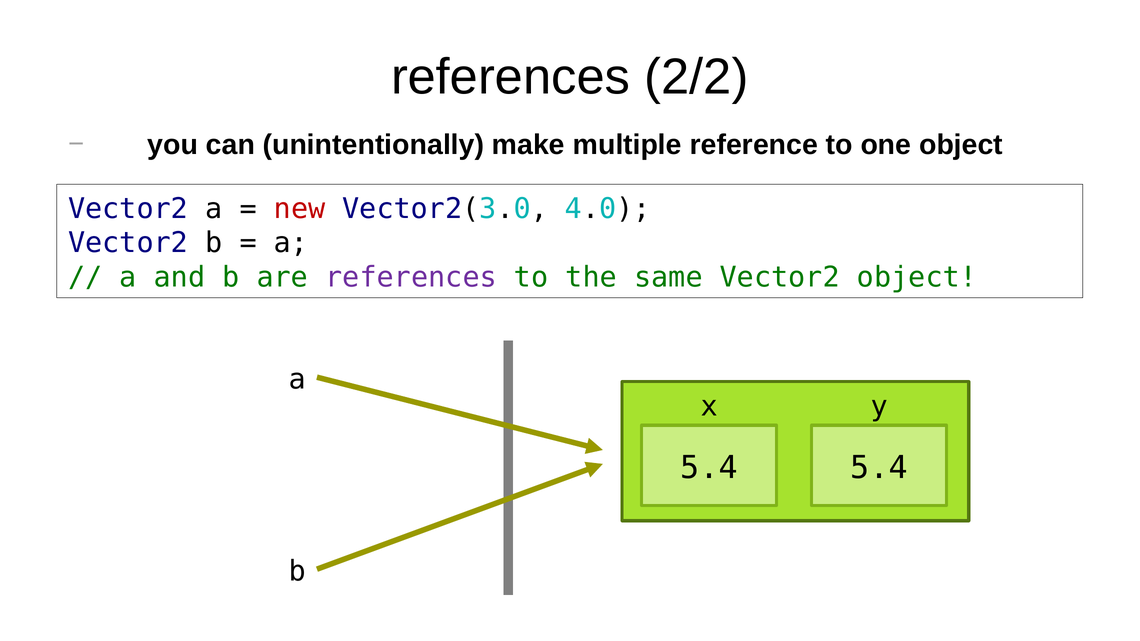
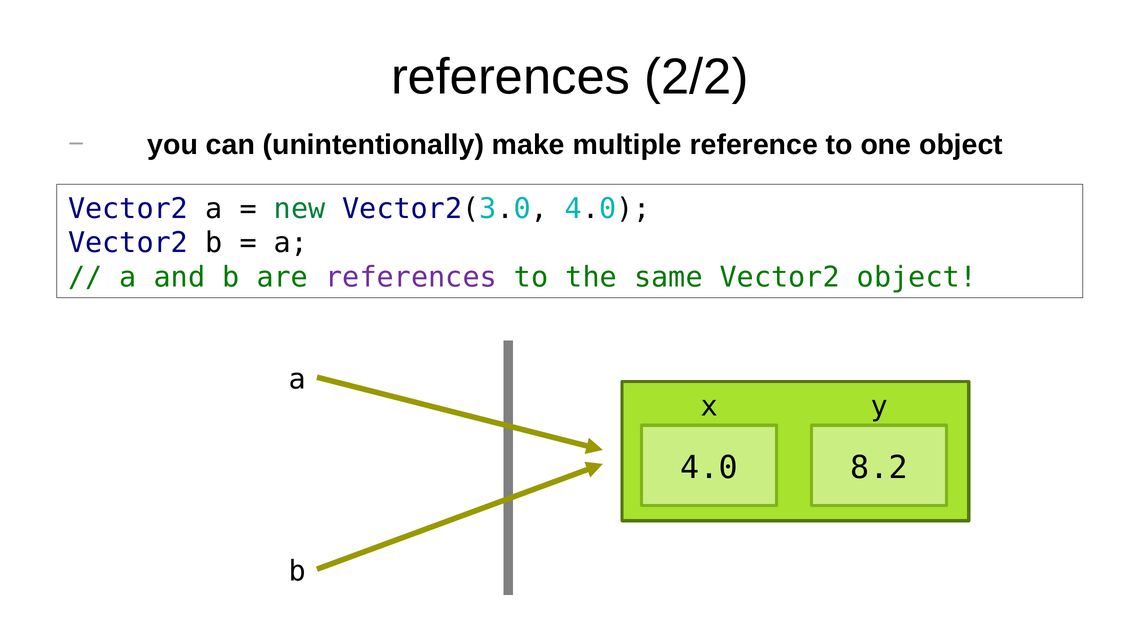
new colour: red -> green
5.4 at (709, 468): 5.4 -> 4.0
5.4 at (879, 468): 5.4 -> 8.2
